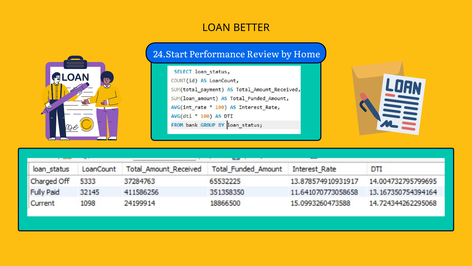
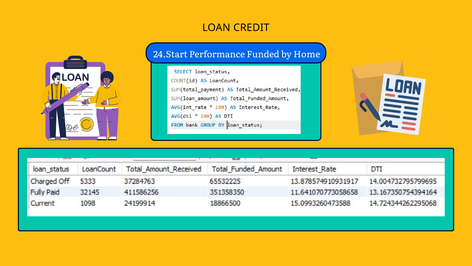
BETTER: BETTER -> CREDIT
Review: Review -> Funded
